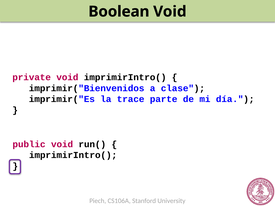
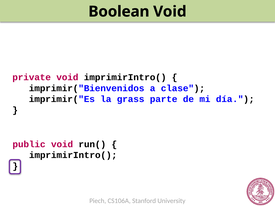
trace: trace -> grass
